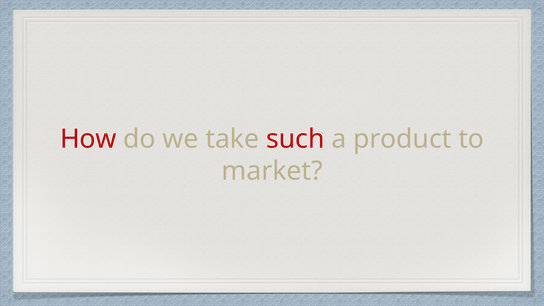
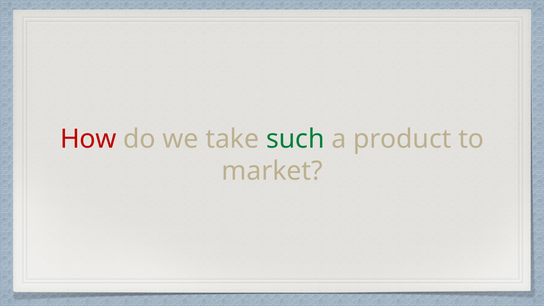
such colour: red -> green
